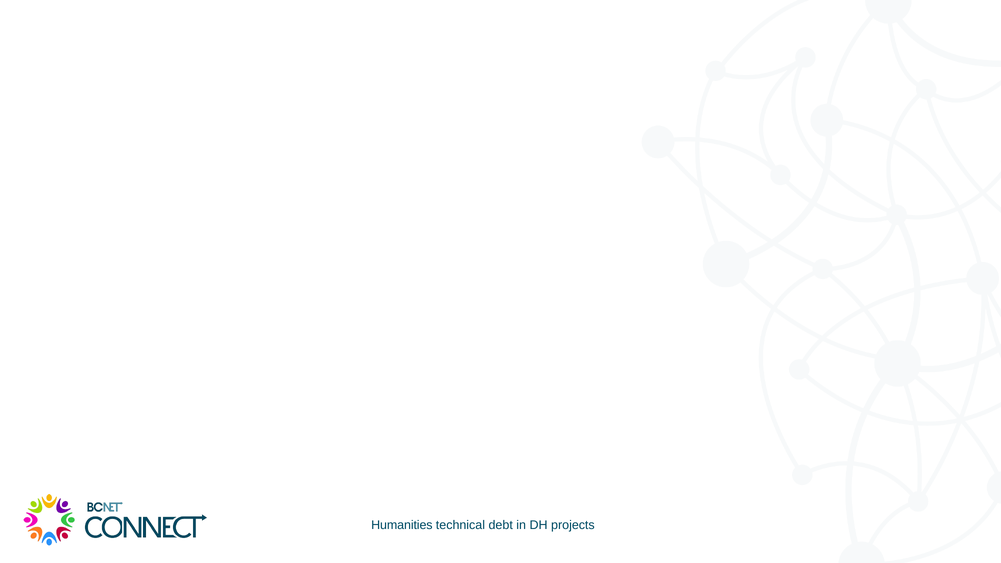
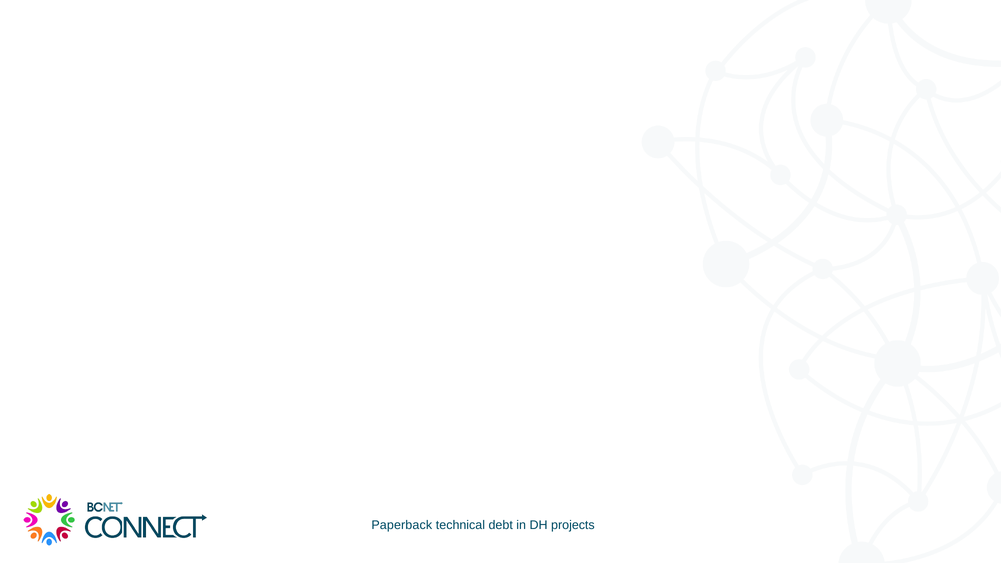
Humanities: Humanities -> Paperback
